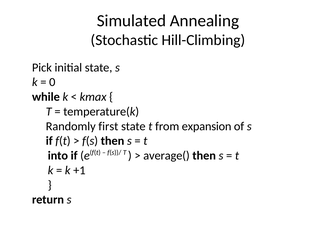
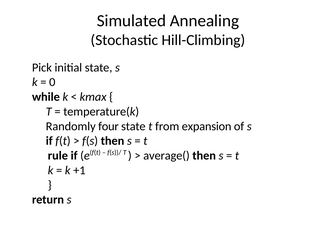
first: first -> four
into: into -> rule
